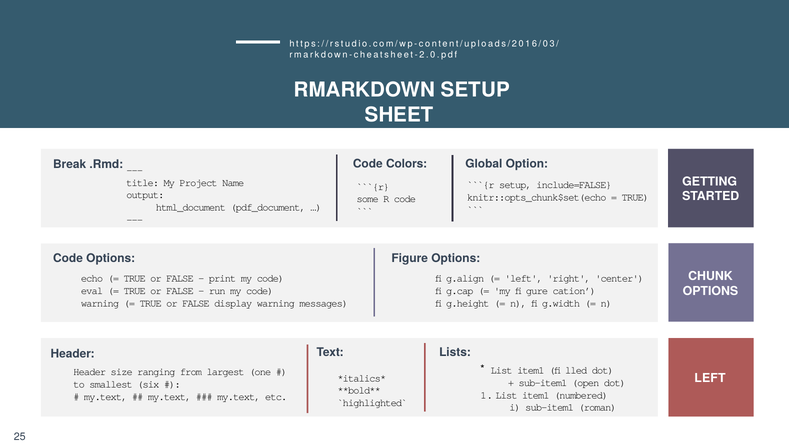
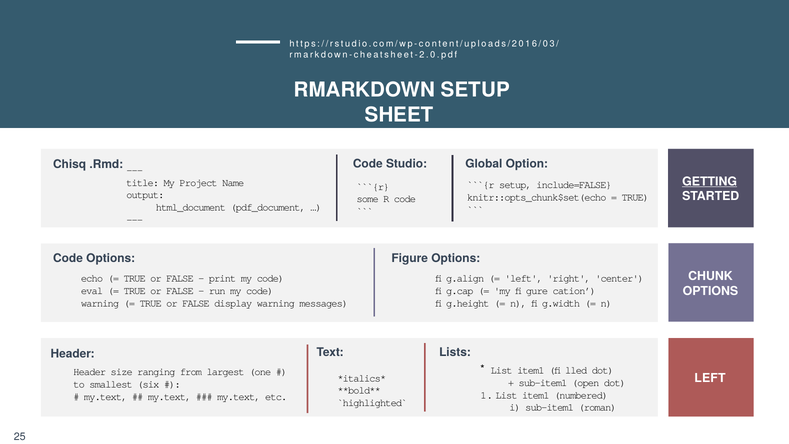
Break: Break -> Chisq
Colors: Colors -> Studio
GETTING underline: none -> present
